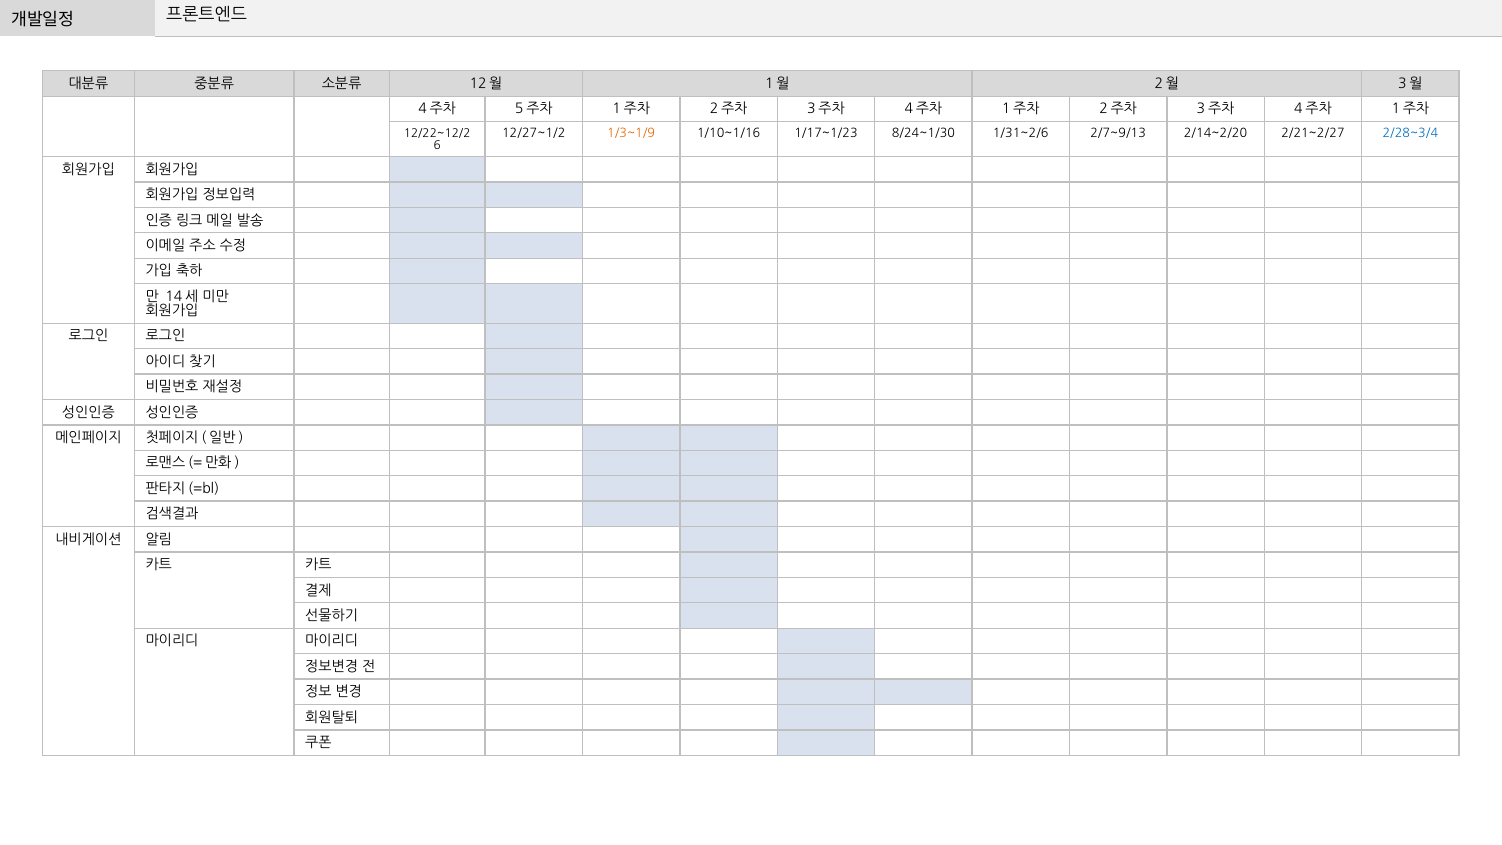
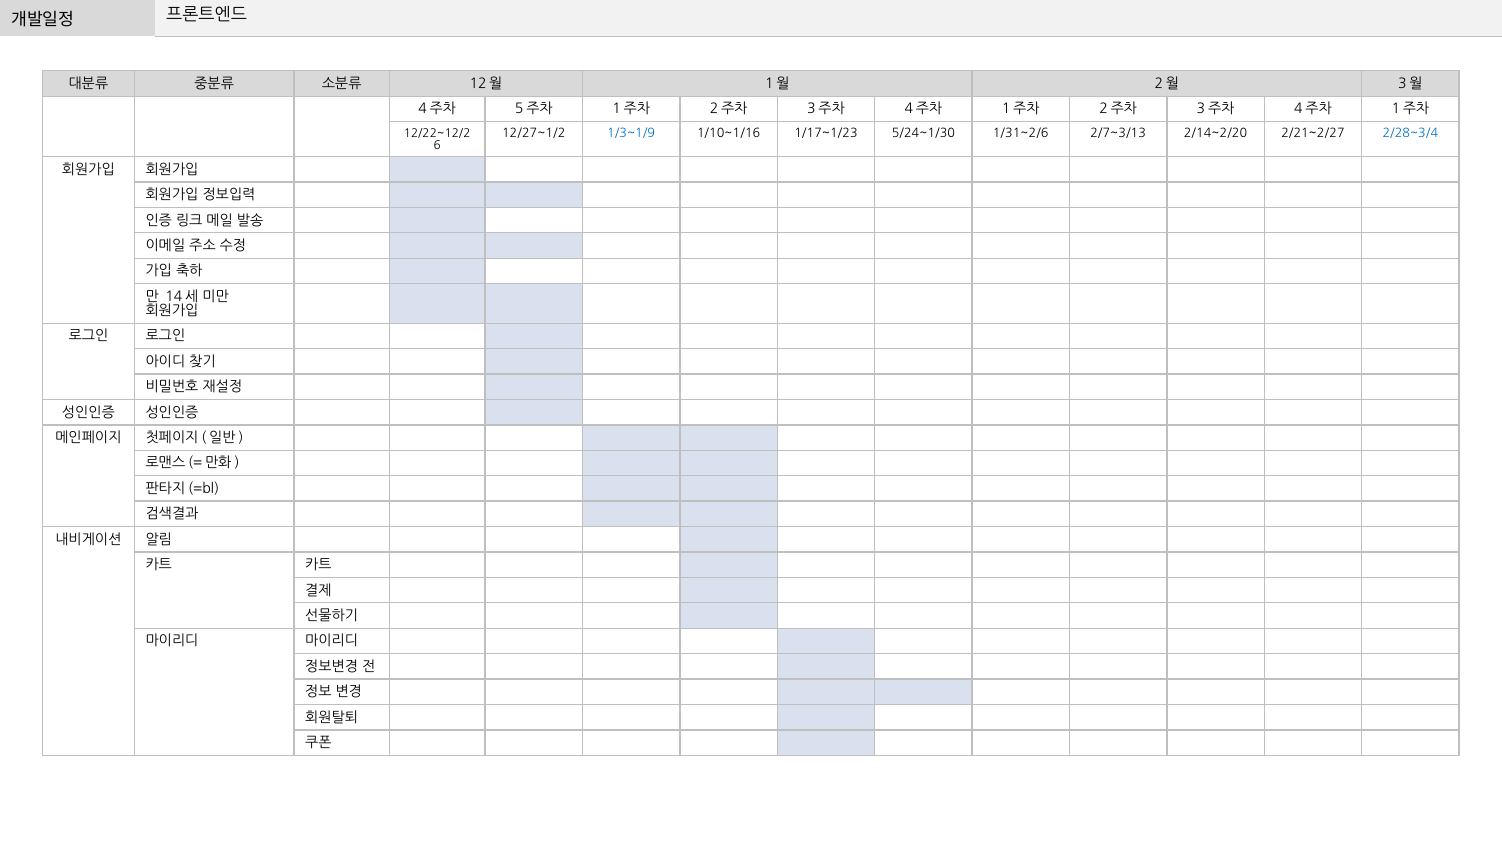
1/3~1/9 colour: orange -> blue
8/24~1/30: 8/24~1/30 -> 5/24~1/30
2/7~9/13: 2/7~9/13 -> 2/7~3/13
